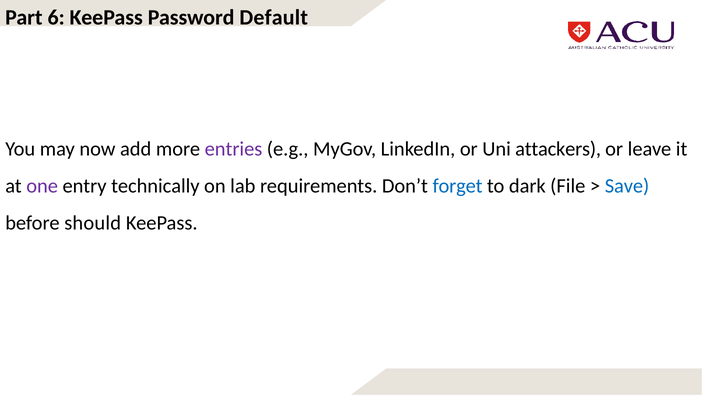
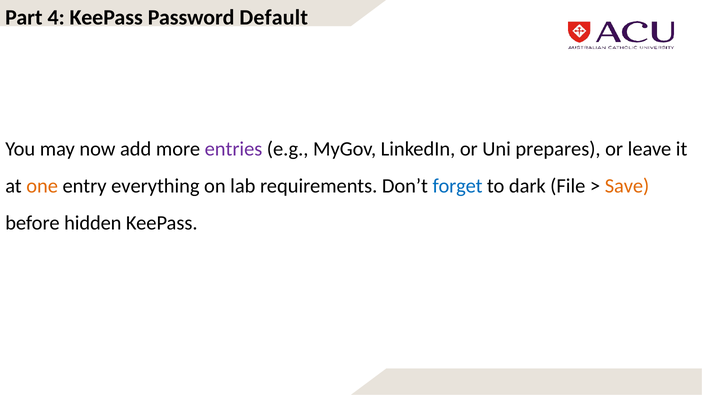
6: 6 -> 4
attackers: attackers -> prepares
one colour: purple -> orange
technically: technically -> everything
Save colour: blue -> orange
should: should -> hidden
